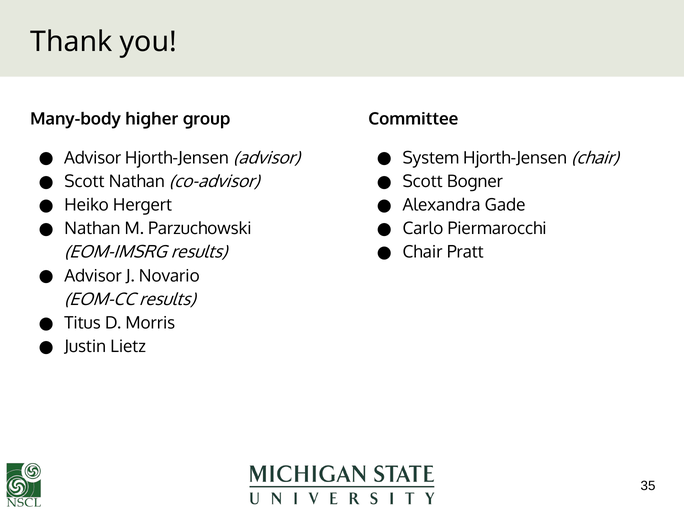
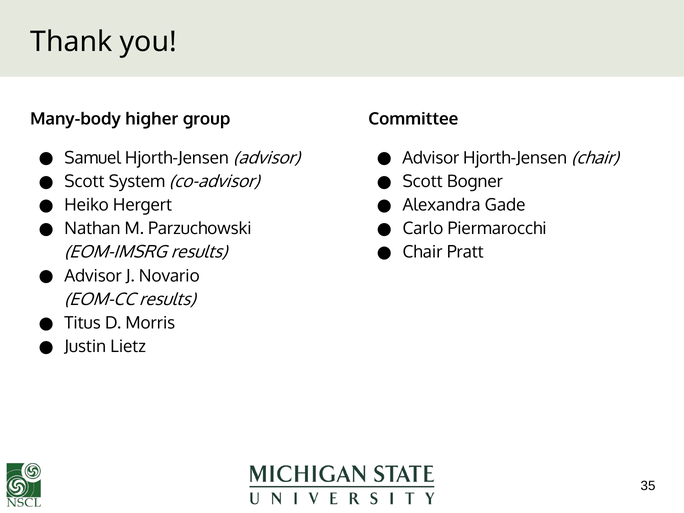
Advisor at (93, 158): Advisor -> Samuel
System at (431, 158): System -> Advisor
Scott Nathan: Nathan -> System
